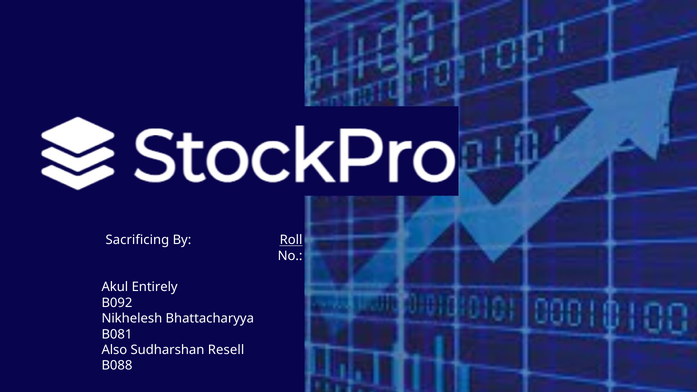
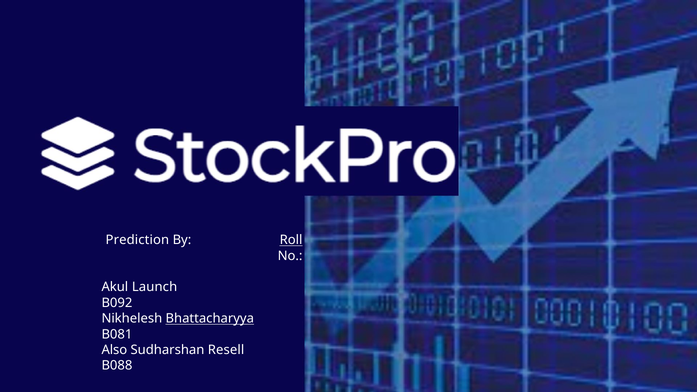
Sacrificing: Sacrificing -> Prediction
Entirely: Entirely -> Launch
Bhattacharyya underline: none -> present
